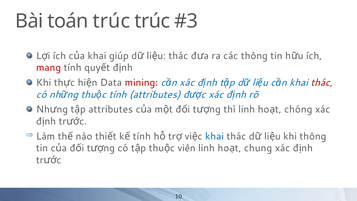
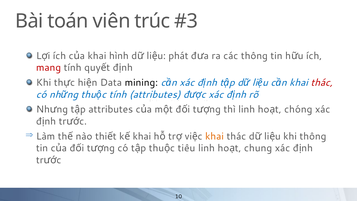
toán trúc: trúc -> viên
giúp: giúp -> hình
thác at (178, 56): thác -> phát
mining colour: red -> black
tính at (142, 136): tính -> khai
khai at (215, 136) colour: blue -> orange
viên: viên -> tiêu
